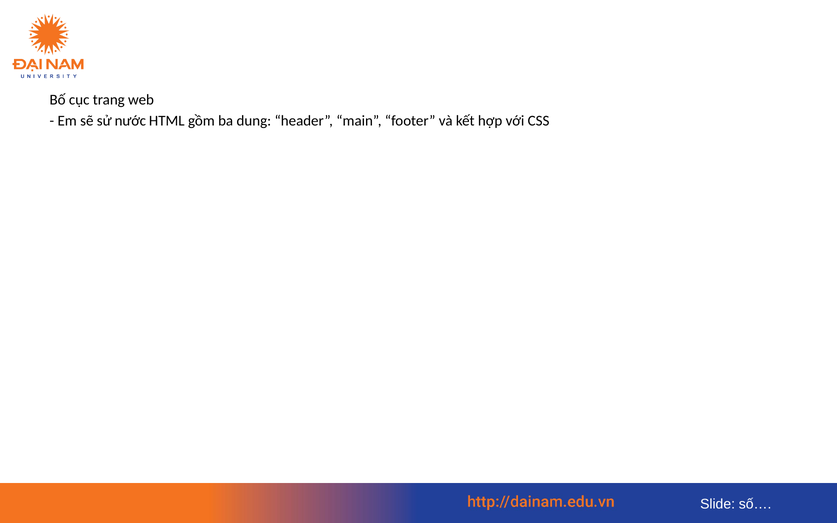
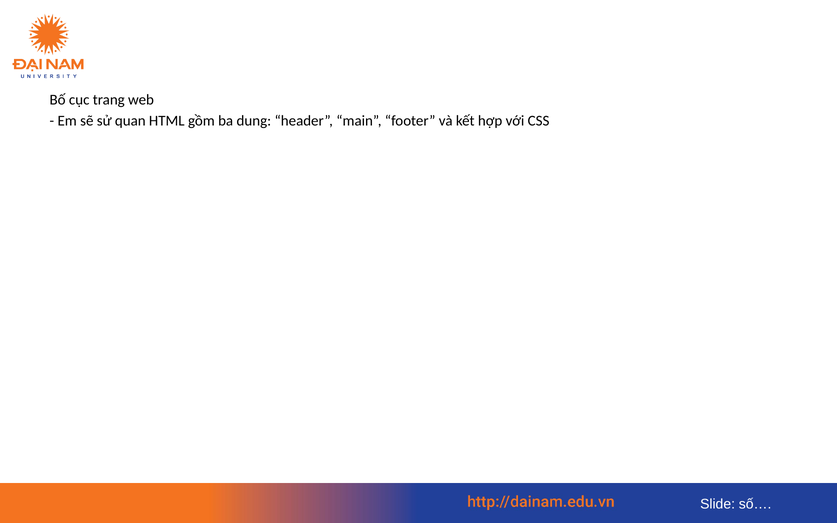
nước: nước -> quan
